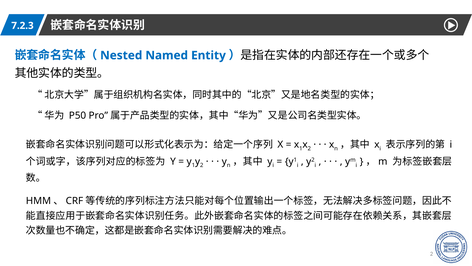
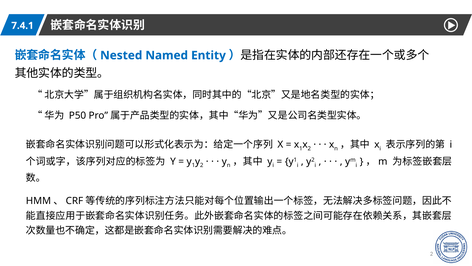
7.2.3: 7.2.3 -> 7.4.1
